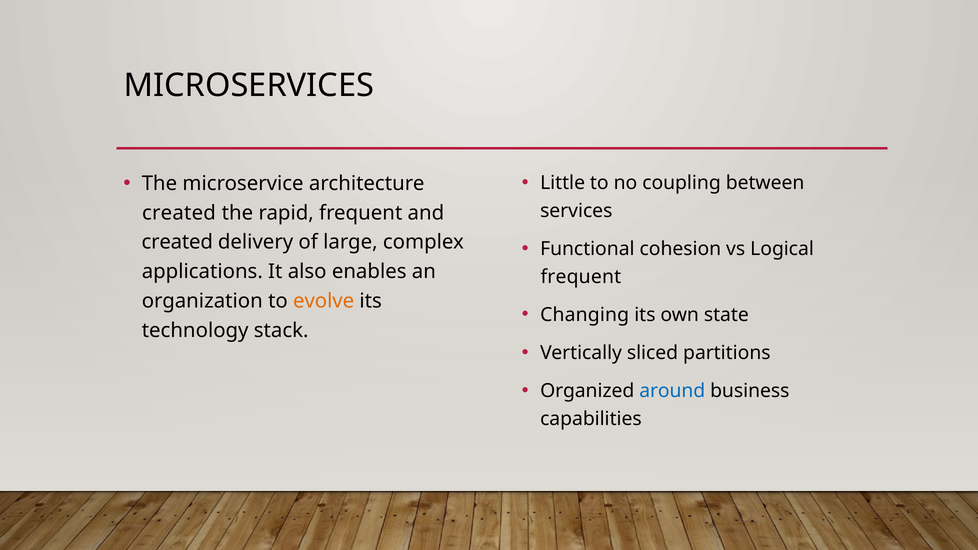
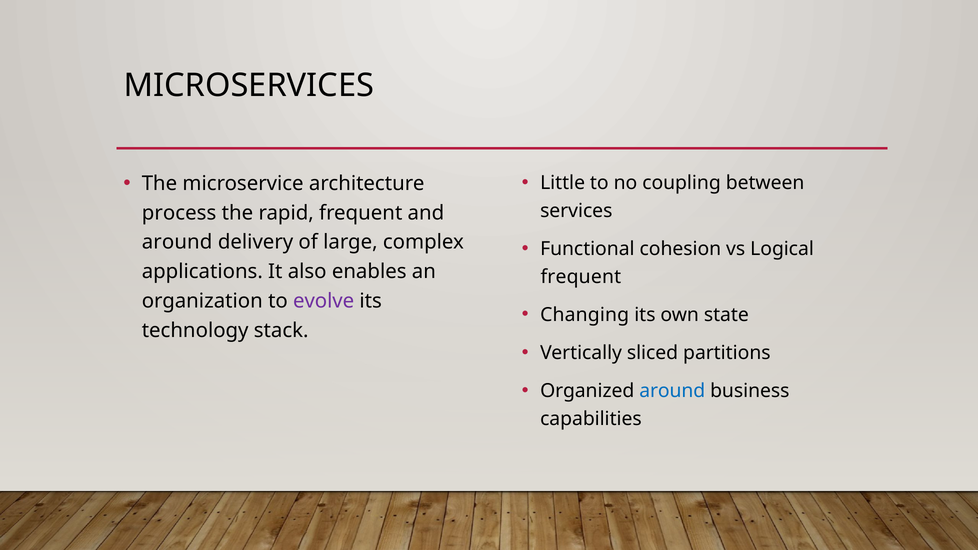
created at (179, 213): created -> process
created at (177, 242): created -> around
evolve colour: orange -> purple
